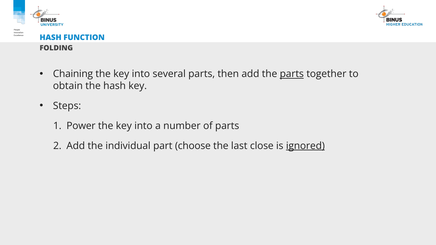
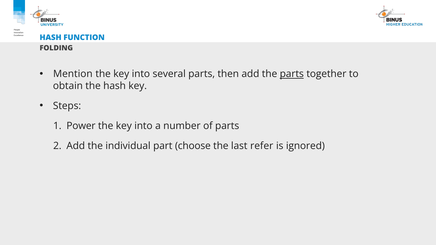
Chaining: Chaining -> Mention
close: close -> refer
ignored underline: present -> none
